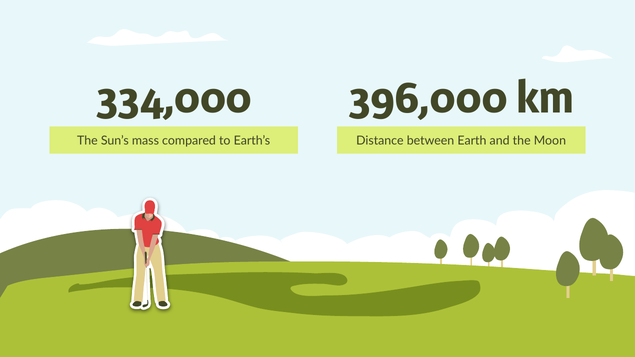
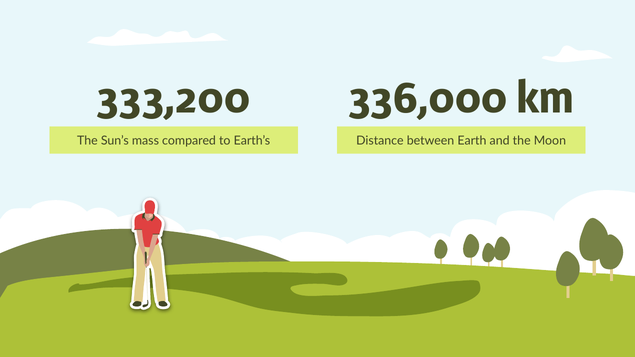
334,000: 334,000 -> 333,200
396,000: 396,000 -> 336,000
